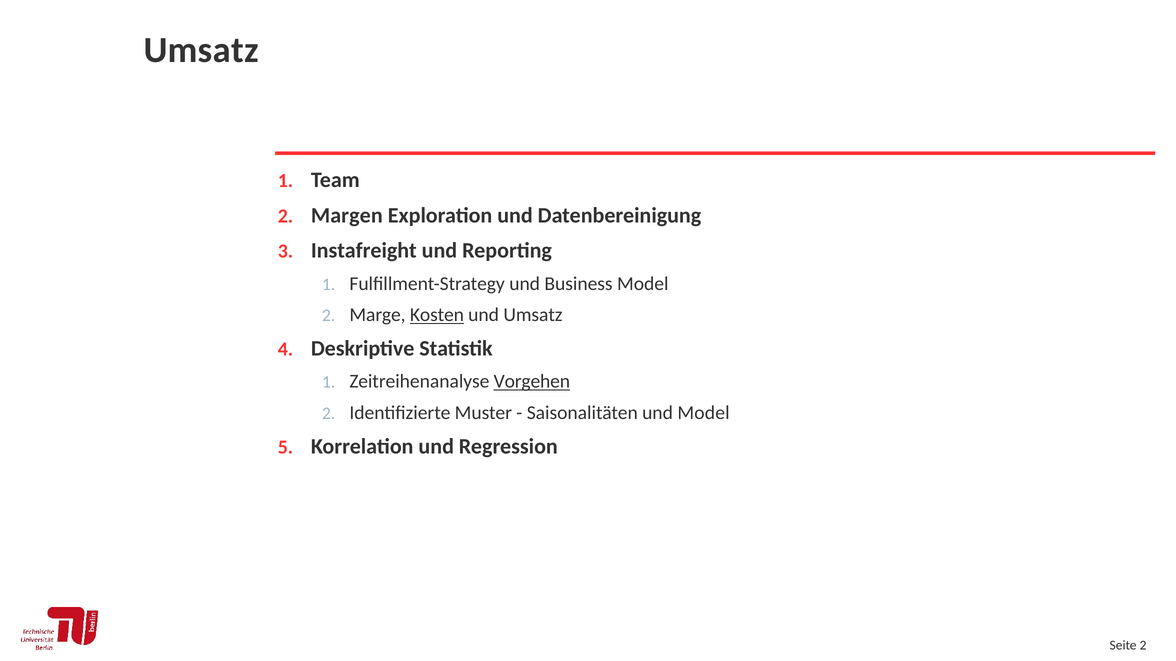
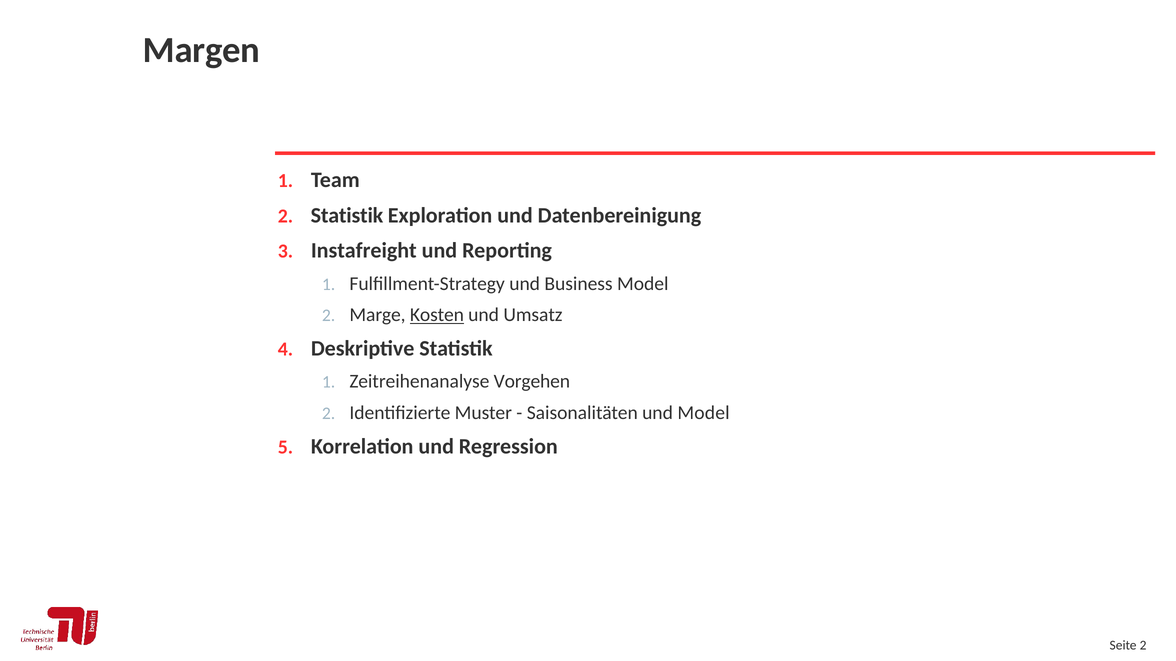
Umsatz at (201, 50): Umsatz -> Margen
Margen at (347, 215): Margen -> Statistik
Vorgehen underline: present -> none
